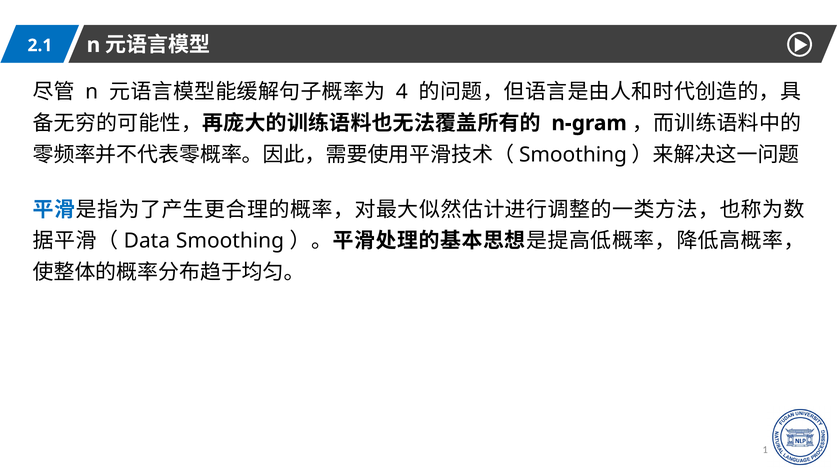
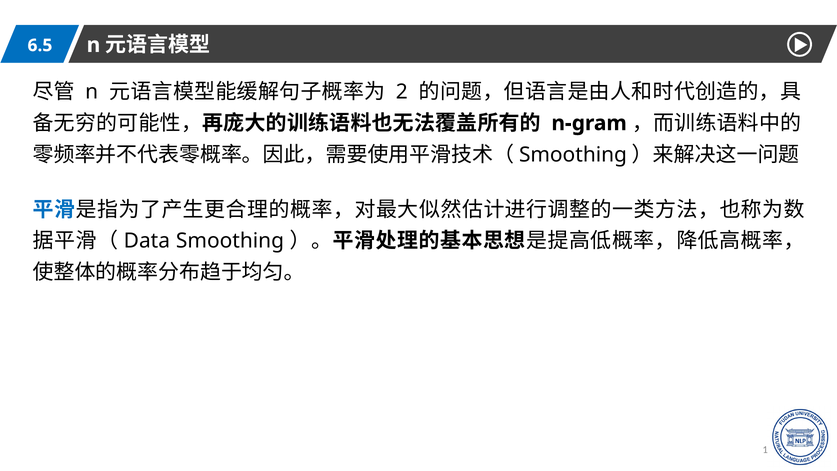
2.1: 2.1 -> 6.5
4: 4 -> 2
